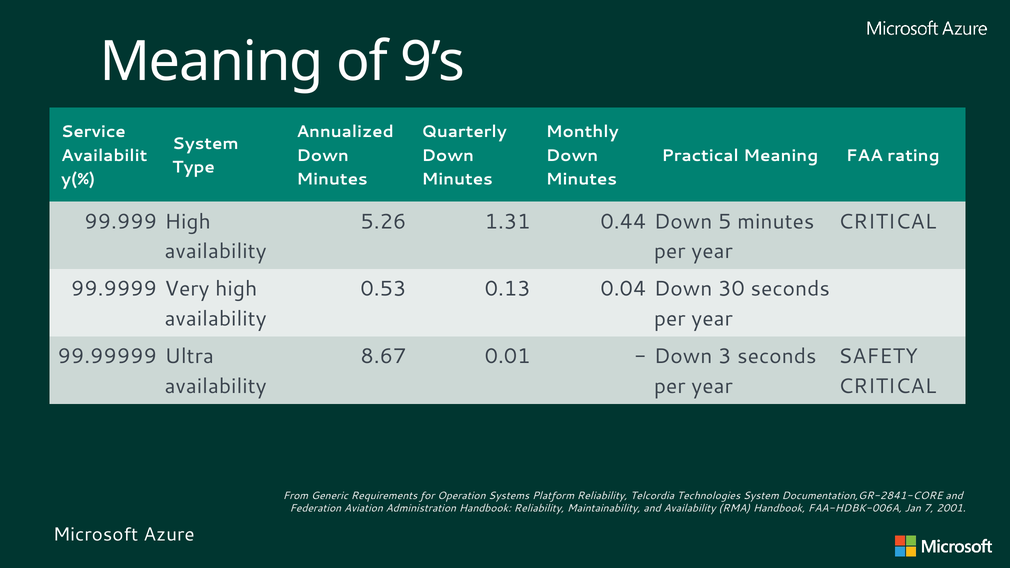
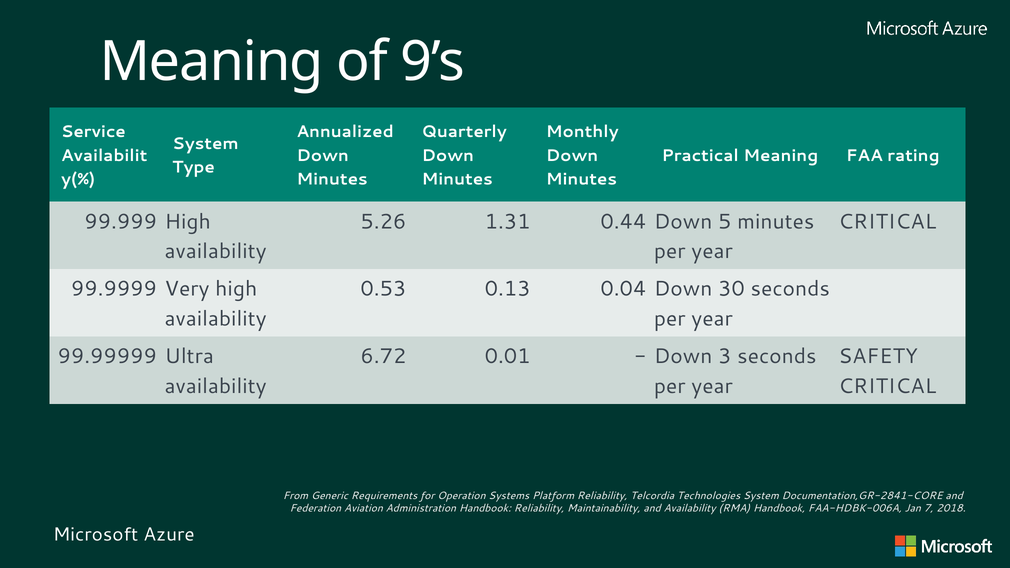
8.67: 8.67 -> 6.72
2001: 2001 -> 2018
